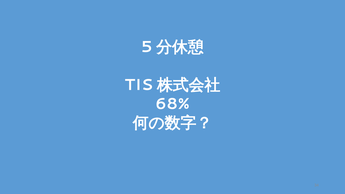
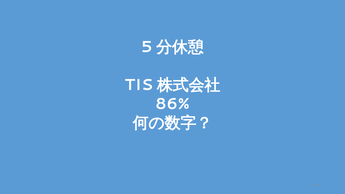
68%: 68% -> 86%
